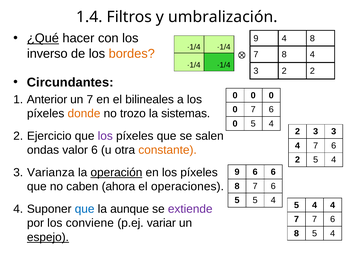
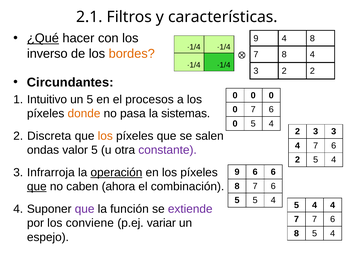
1.4: 1.4 -> 2.1
umbralización: umbralización -> características
Anterior: Anterior -> Intuitivo
un 7: 7 -> 5
bilineales: bilineales -> procesos
trozo: trozo -> pasa
Ejercicio: Ejercicio -> Discreta
los at (105, 136) colour: purple -> orange
valor 6: 6 -> 5
constante colour: orange -> purple
Varianza: Varianza -> Infrarroja
que at (37, 187) underline: none -> present
operaciones: operaciones -> combinación
que at (85, 209) colour: blue -> purple
aunque: aunque -> función
espejo underline: present -> none
